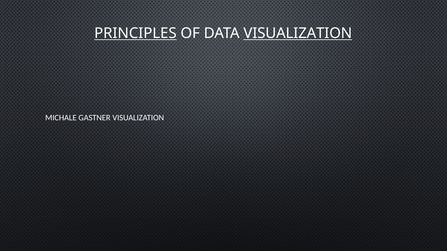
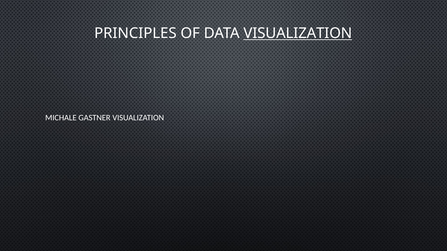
PRINCIPLES underline: present -> none
